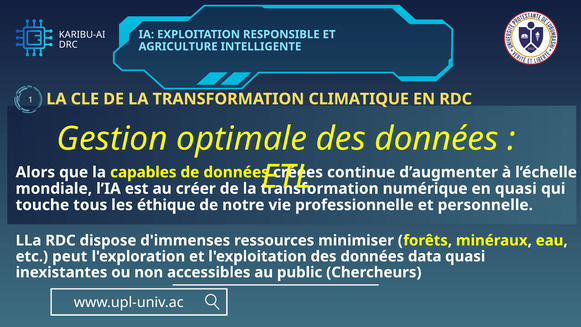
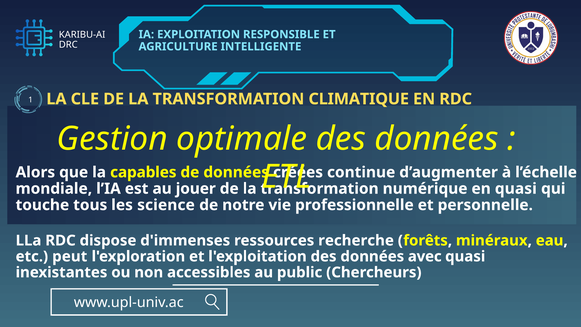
créer: créer -> jouer
éthique: éthique -> science
minimiser: minimiser -> recherche
data: data -> avec
